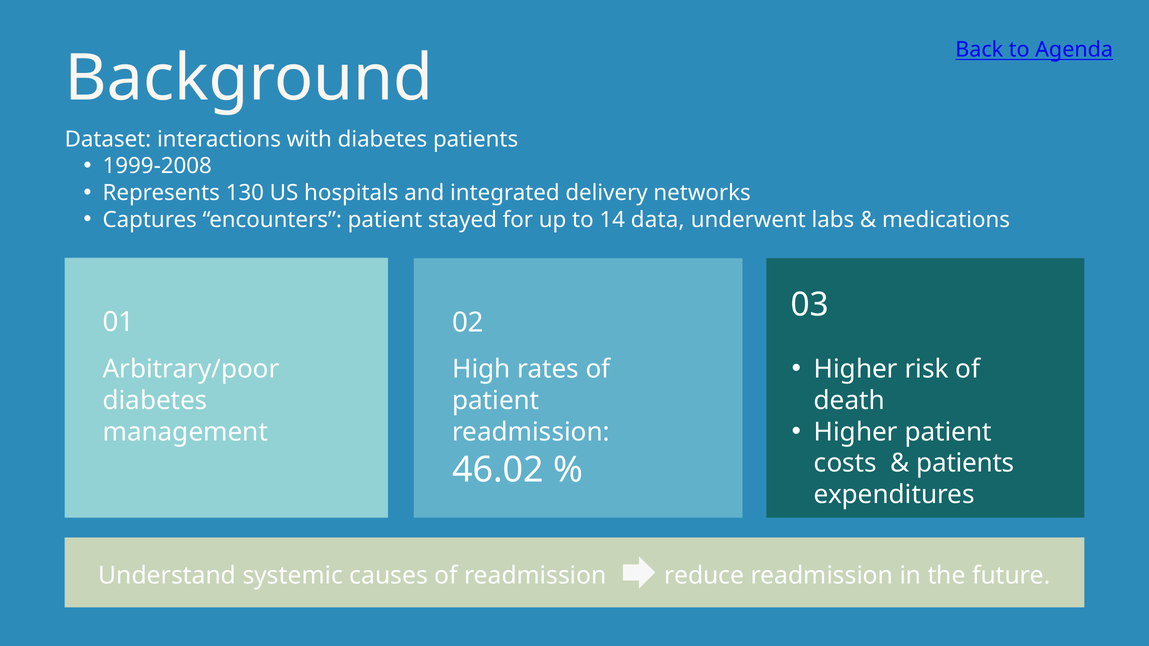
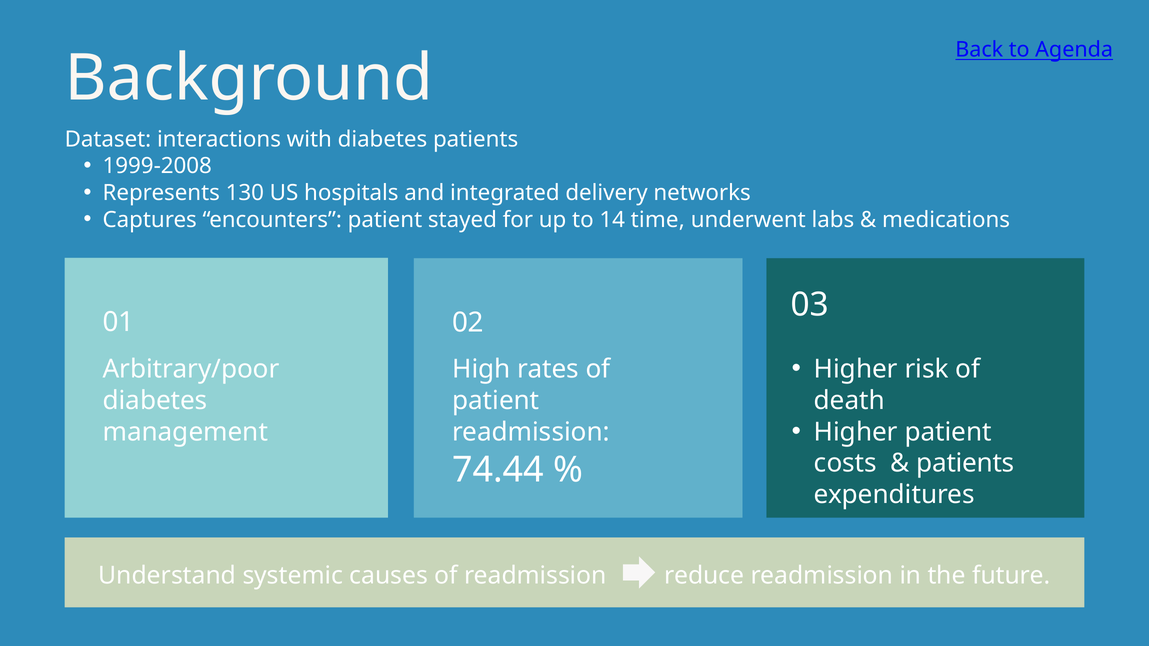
data: data -> time
46.02: 46.02 -> 74.44
